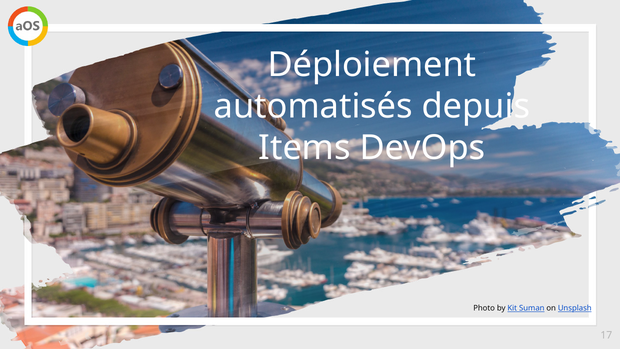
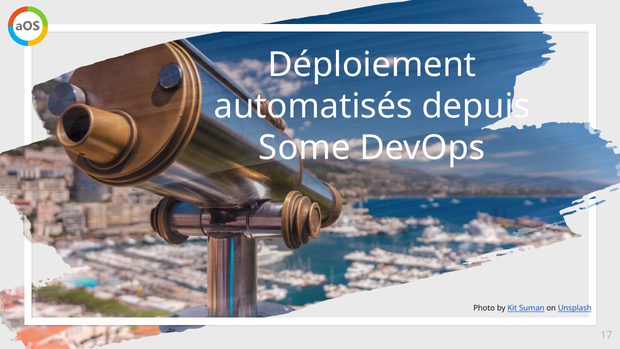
Items: Items -> Some
